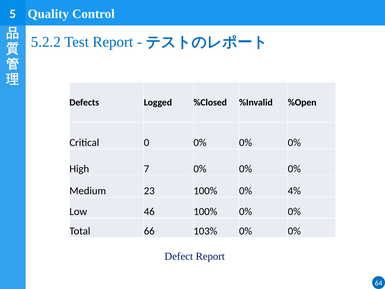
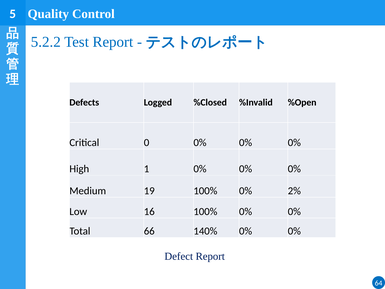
7: 7 -> 1
23: 23 -> 19
4%: 4% -> 2%
46: 46 -> 16
103%: 103% -> 140%
